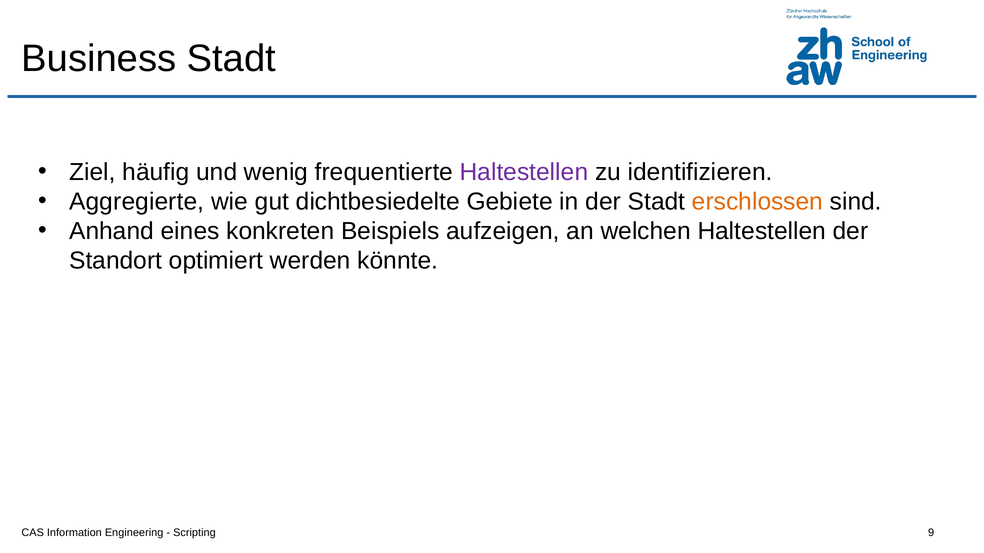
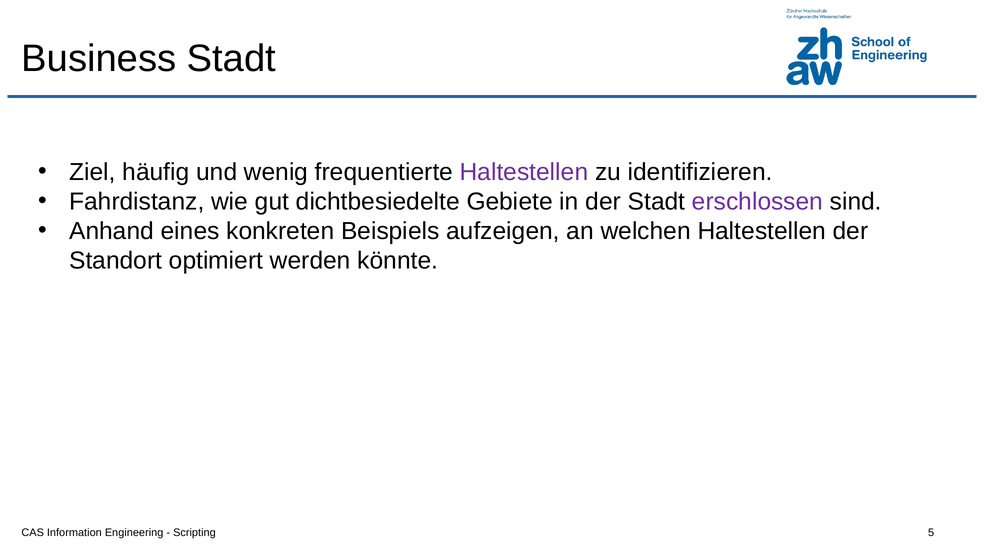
Aggregierte: Aggregierte -> Fahrdistanz
erschlossen colour: orange -> purple
9: 9 -> 5
